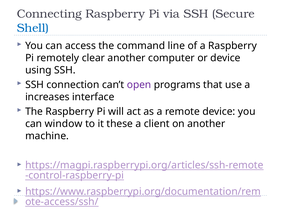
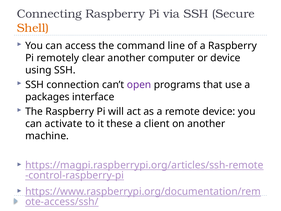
Shell colour: blue -> orange
increases: increases -> packages
window: window -> activate
